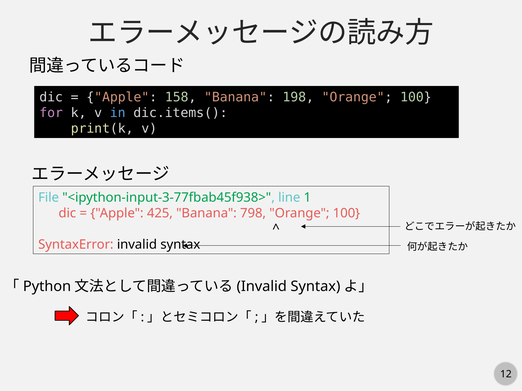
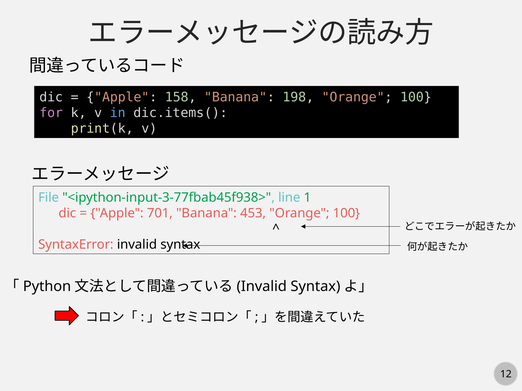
425: 425 -> 701
798: 798 -> 453
